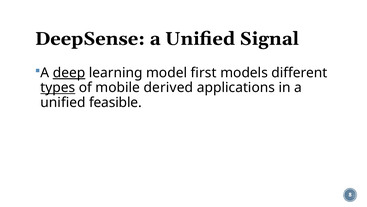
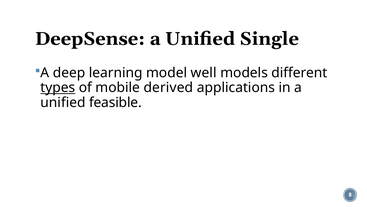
Signal: Signal -> Single
deep underline: present -> none
first: first -> well
